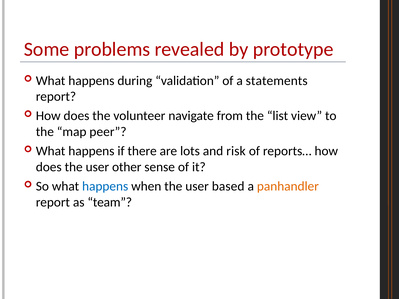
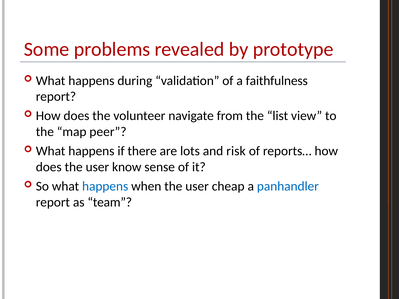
statements: statements -> faithfulness
other: other -> know
based: based -> cheap
panhandler colour: orange -> blue
